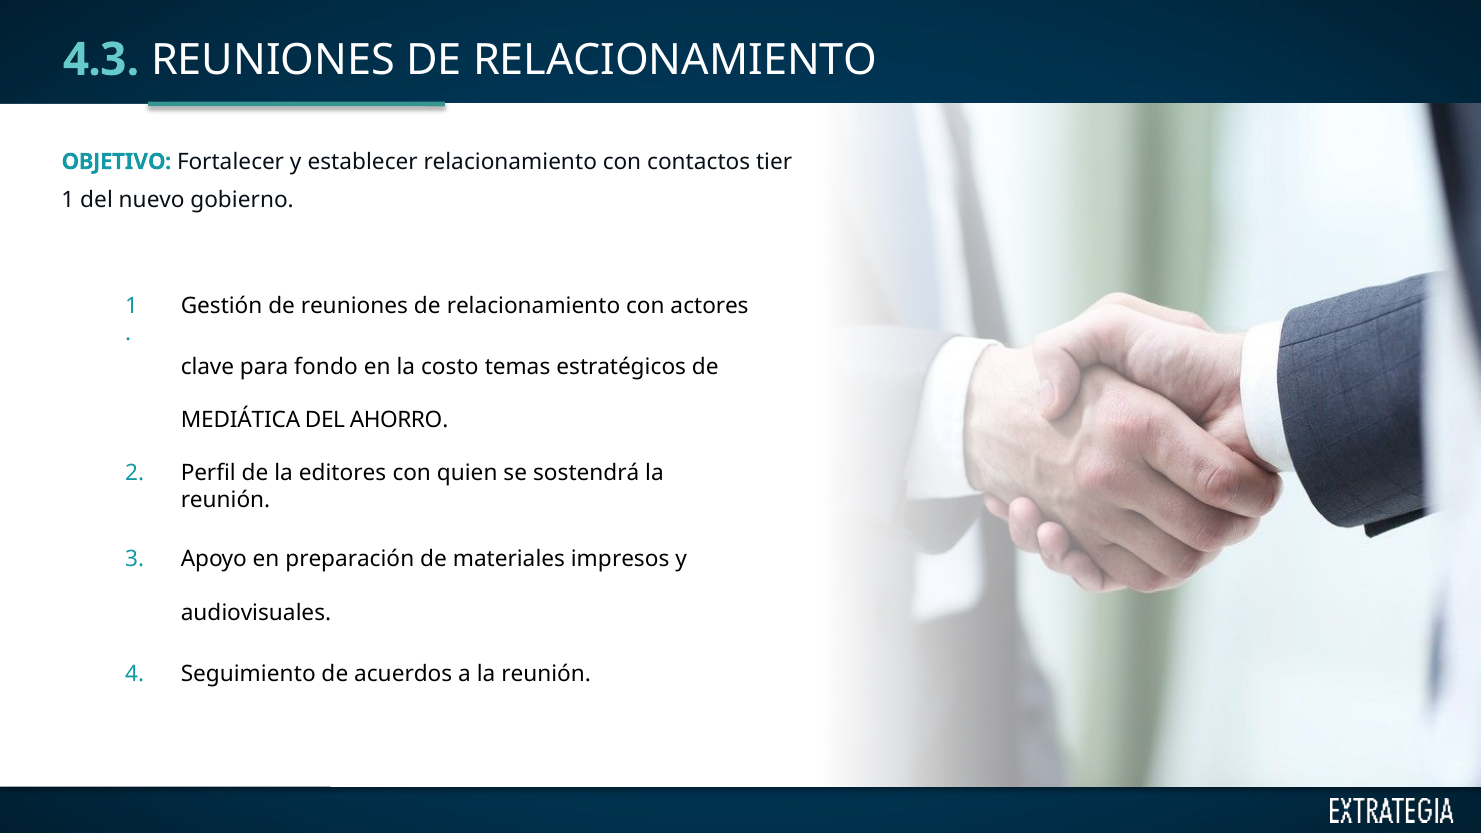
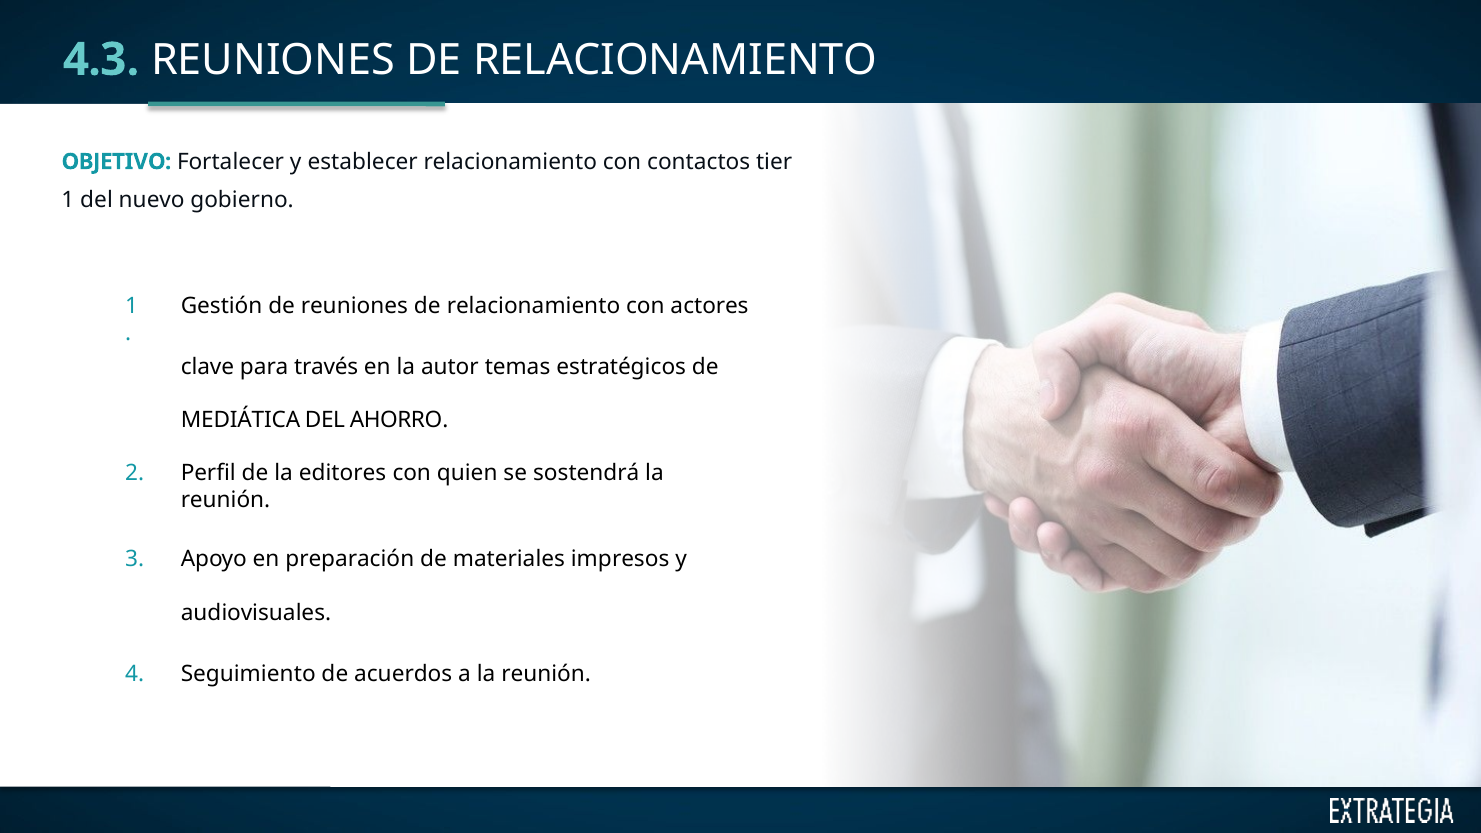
fondo: fondo -> través
costo: costo -> autor
